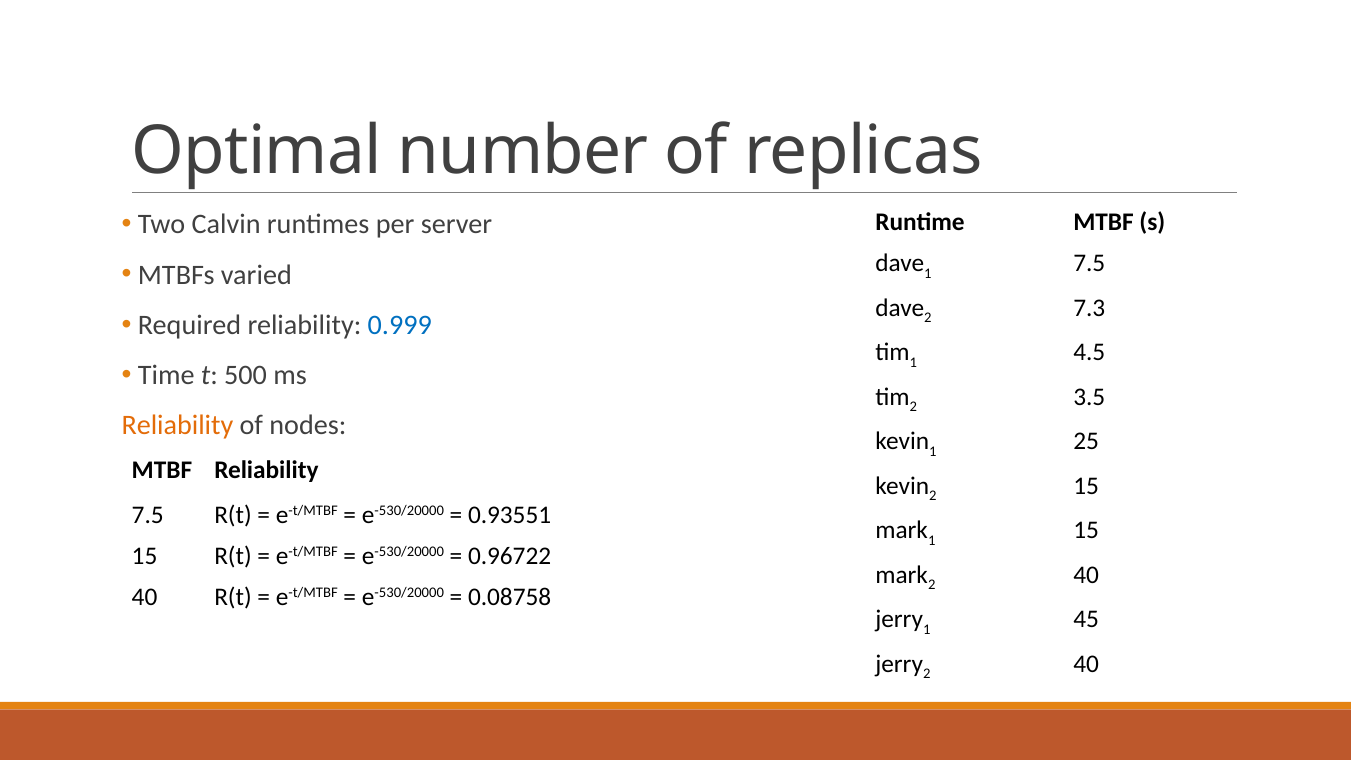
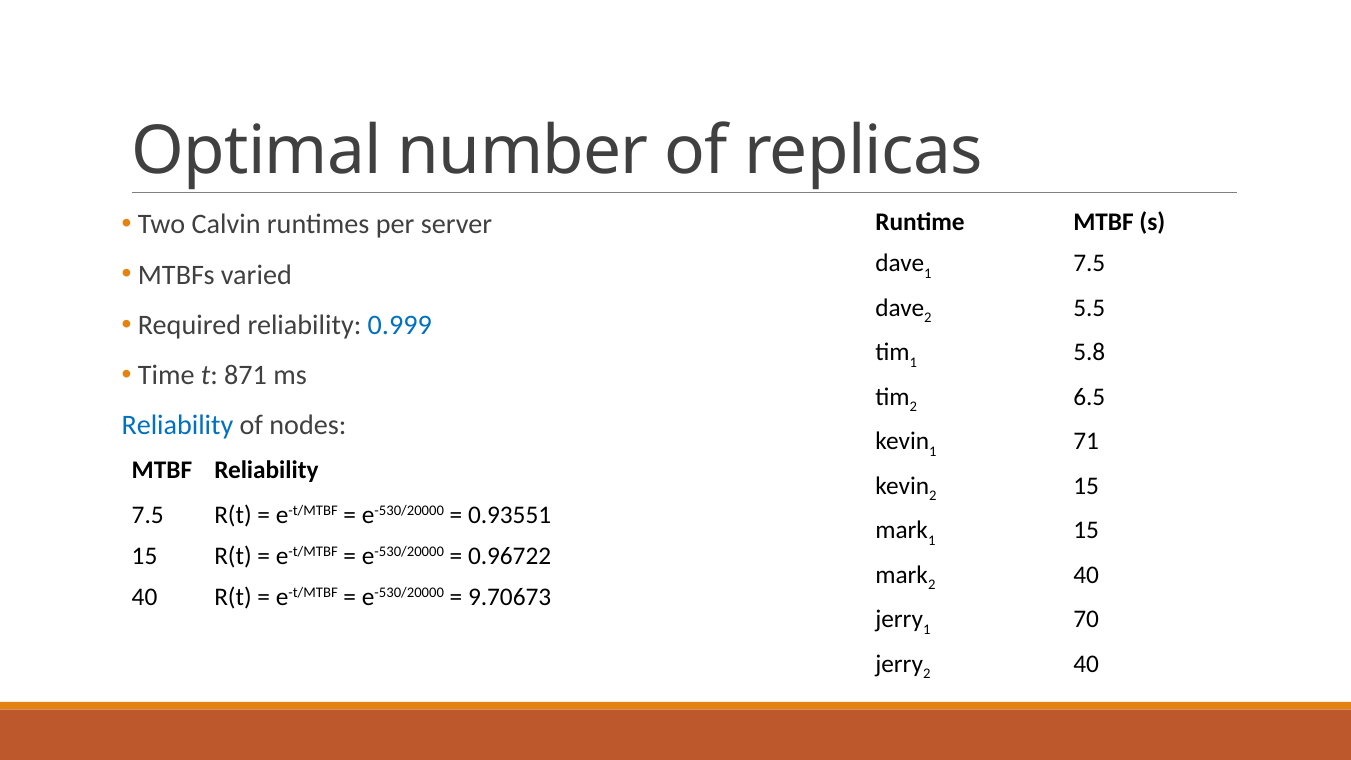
7.3: 7.3 -> 5.5
4.5: 4.5 -> 5.8
500: 500 -> 871
3.5: 3.5 -> 6.5
Reliability at (177, 425) colour: orange -> blue
25: 25 -> 71
0.08758: 0.08758 -> 9.70673
45: 45 -> 70
